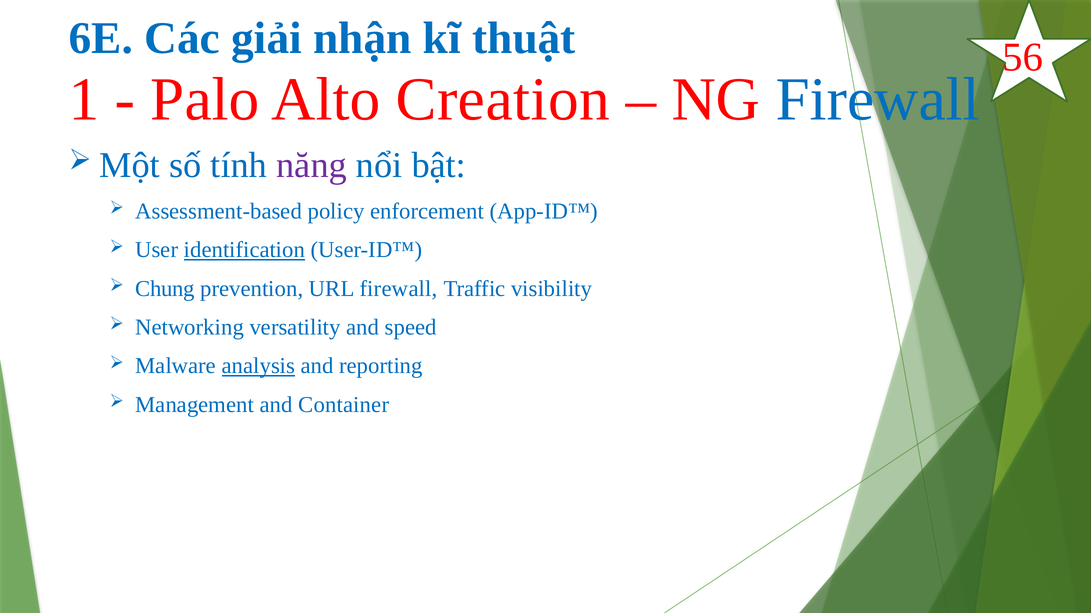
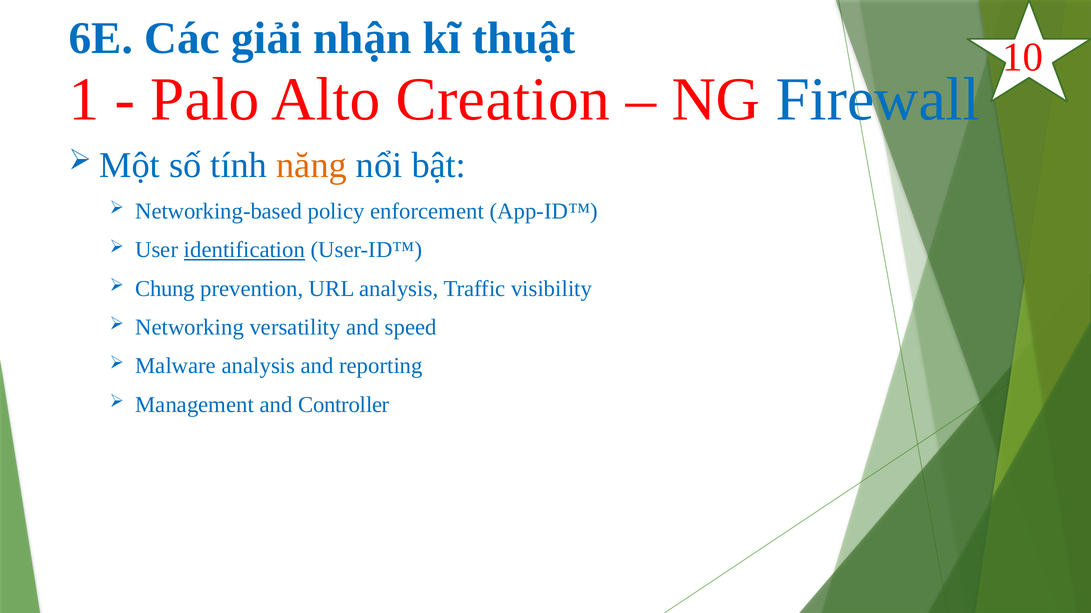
56: 56 -> 10
năng colour: purple -> orange
Assessment-based: Assessment-based -> Networking-based
URL firewall: firewall -> analysis
analysis at (258, 366) underline: present -> none
Container: Container -> Controller
